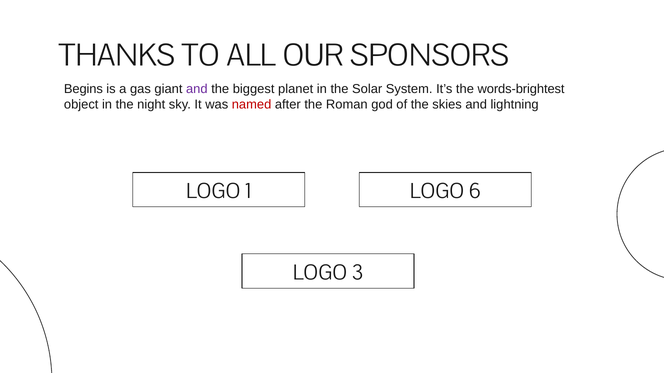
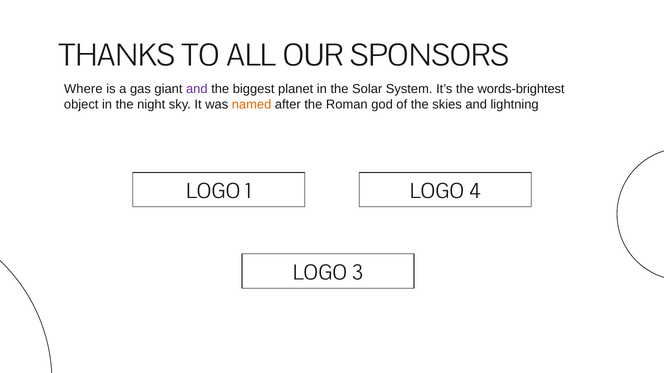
Begins: Begins -> Where
named colour: red -> orange
6: 6 -> 4
